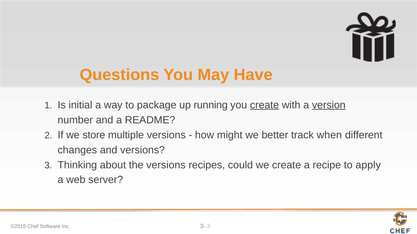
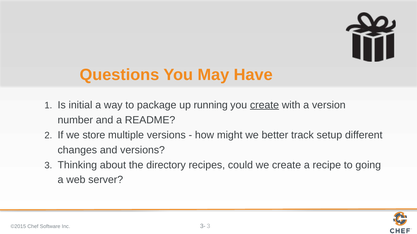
version underline: present -> none
when: when -> setup
the versions: versions -> directory
apply: apply -> going
